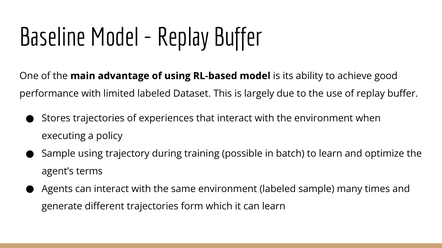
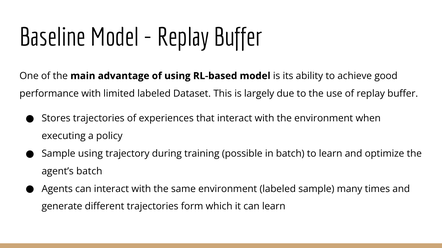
agent’s terms: terms -> batch
